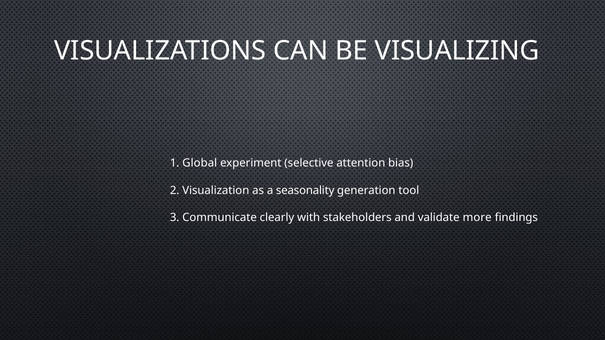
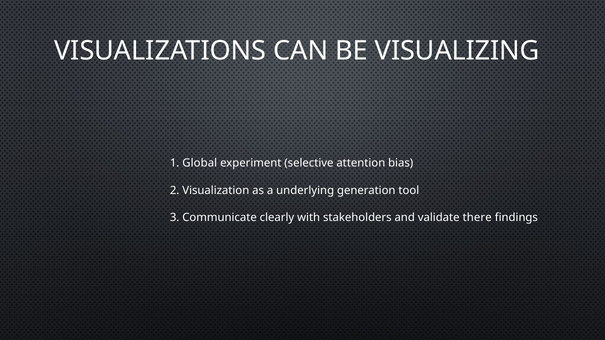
seasonality: seasonality -> underlying
more: more -> there
